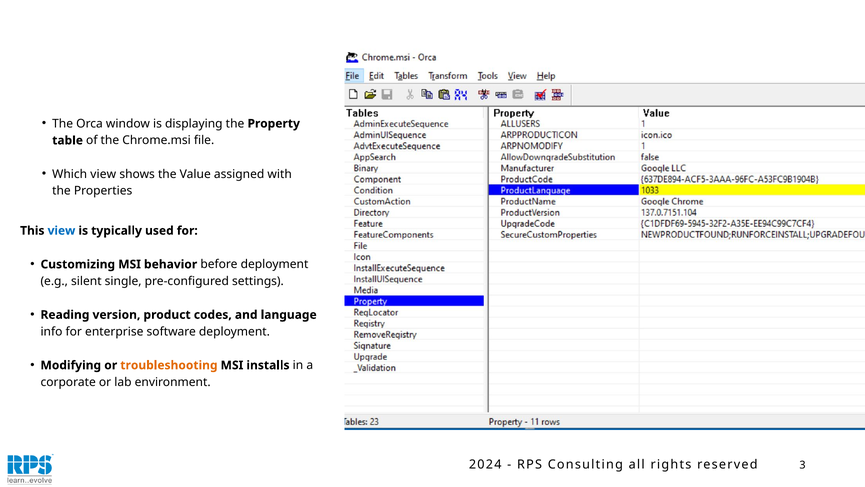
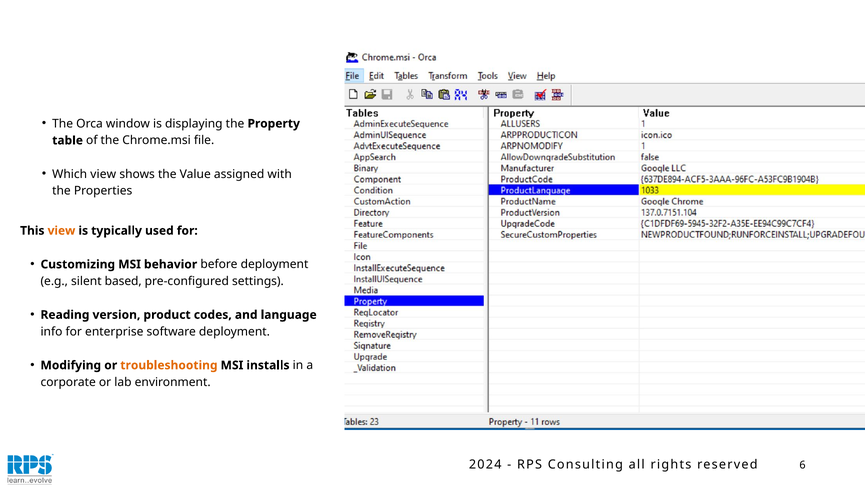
view at (61, 231) colour: blue -> orange
single: single -> based
3: 3 -> 6
